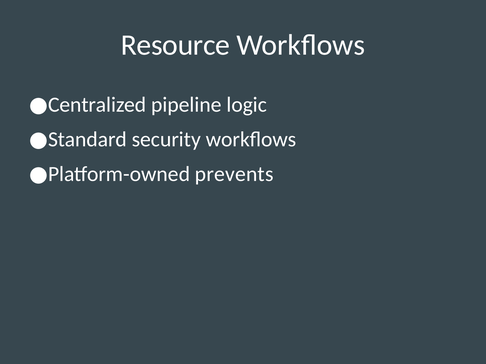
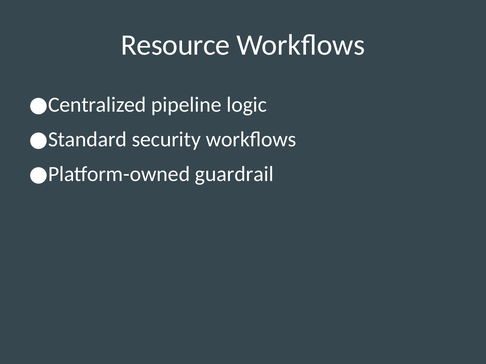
prevents: prevents -> guardrail
